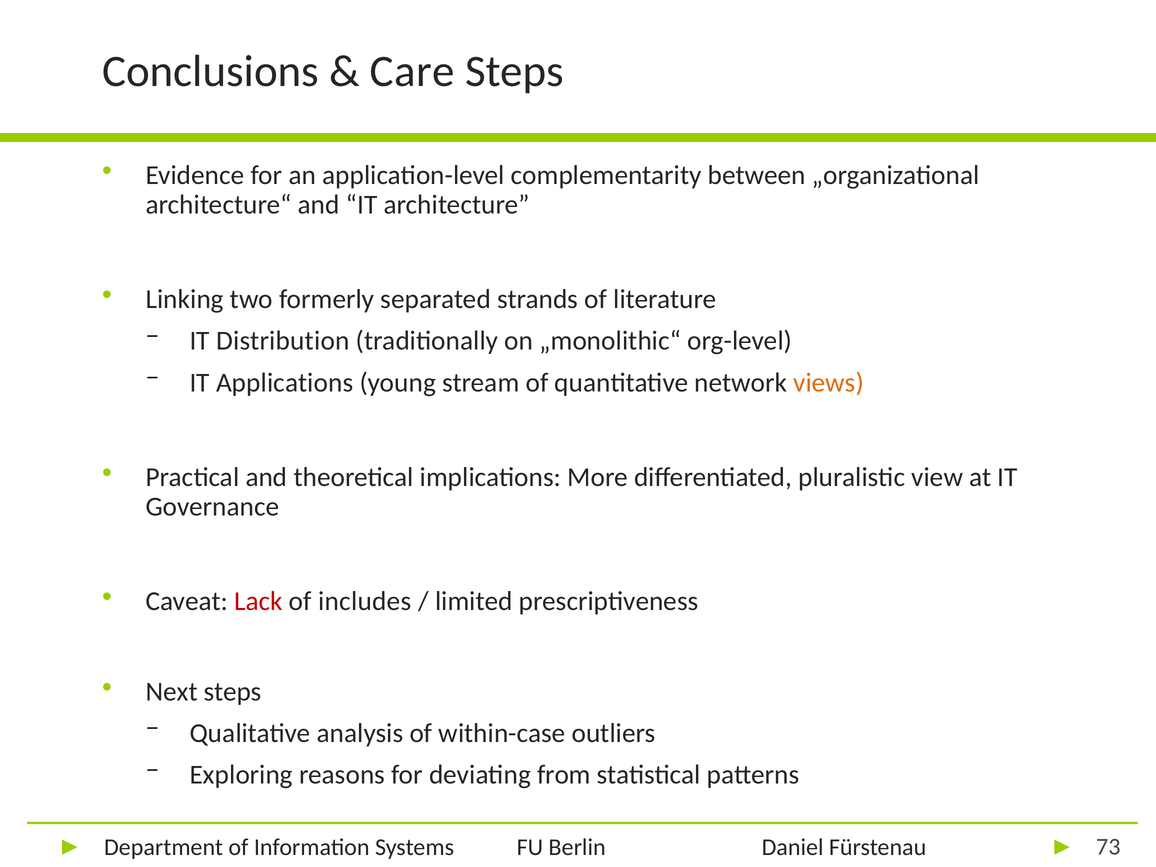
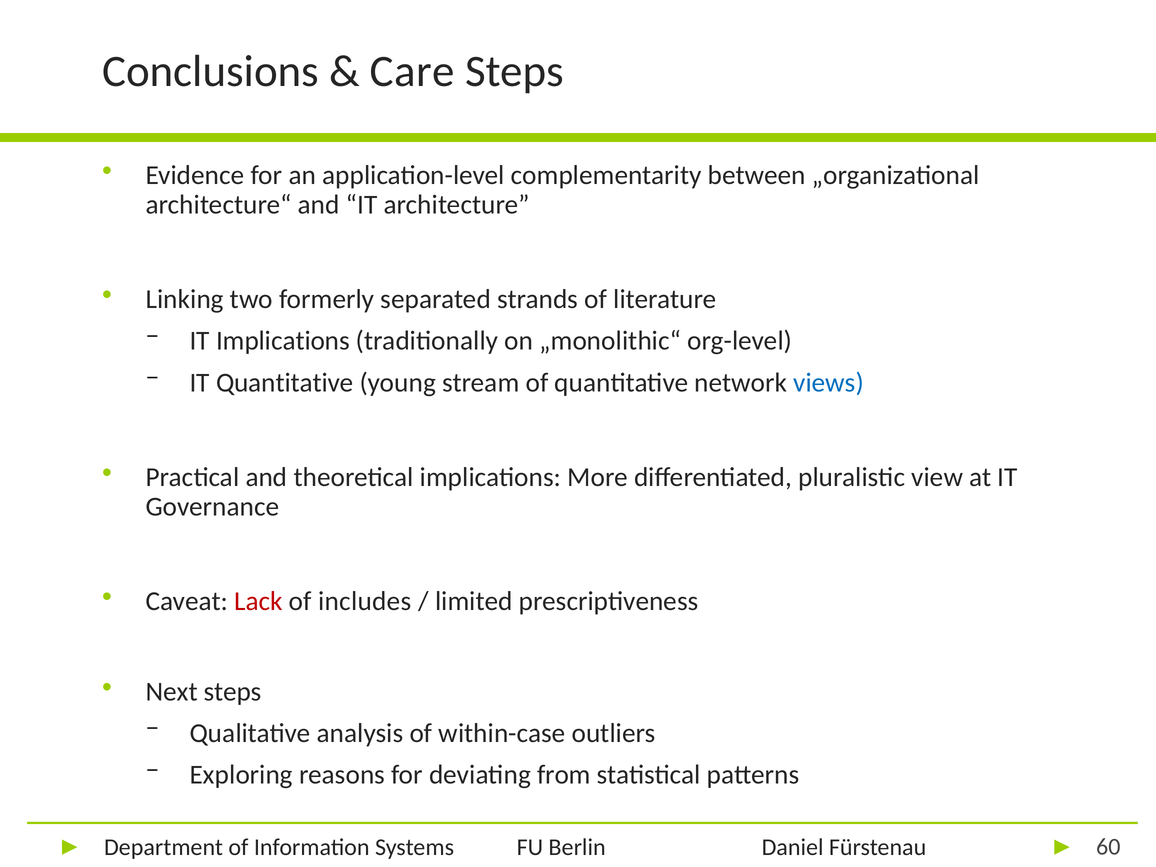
IT Distribution: Distribution -> Implications
IT Applications: Applications -> Quantitative
views colour: orange -> blue
73: 73 -> 60
